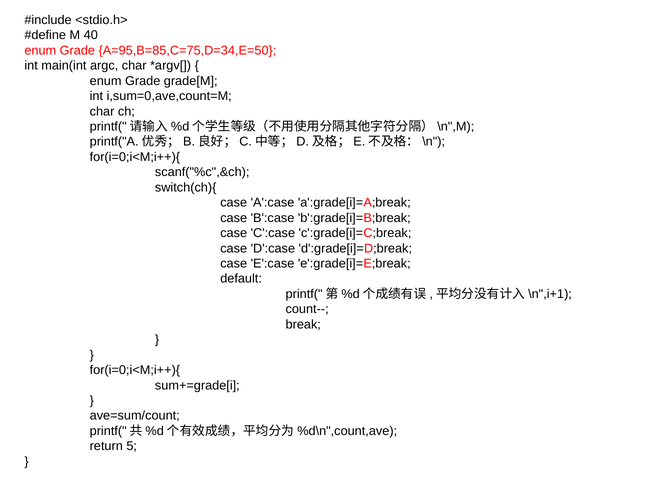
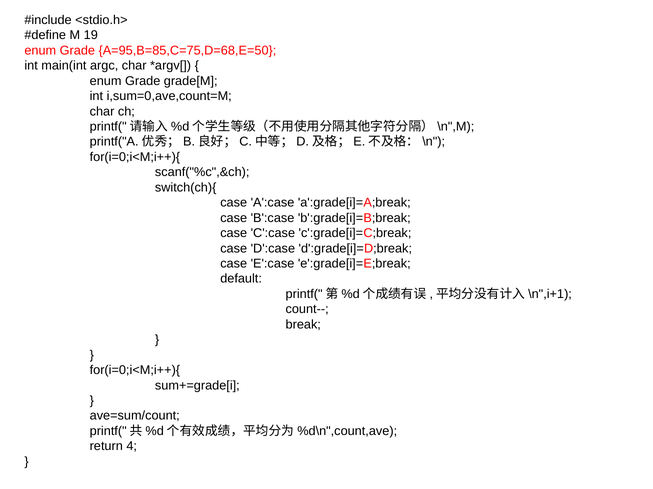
40: 40 -> 19
A=95,B=85,C=75,D=34,E=50: A=95,B=85,C=75,D=34,E=50 -> A=95,B=85,C=75,D=68,E=50
5: 5 -> 4
